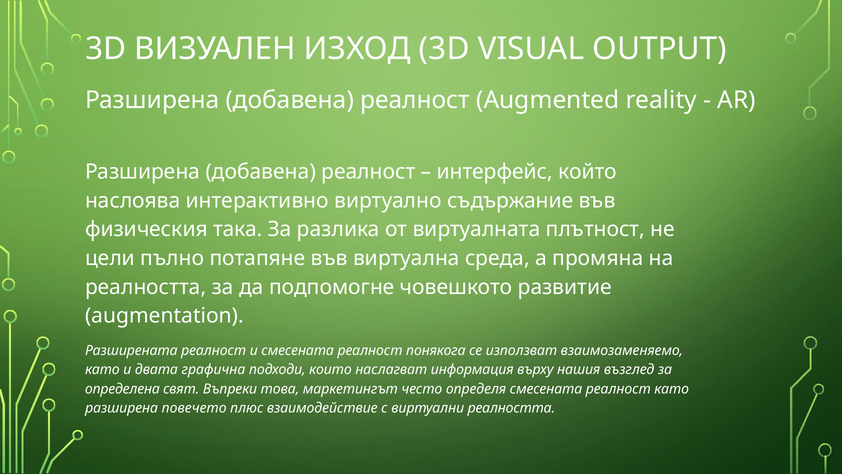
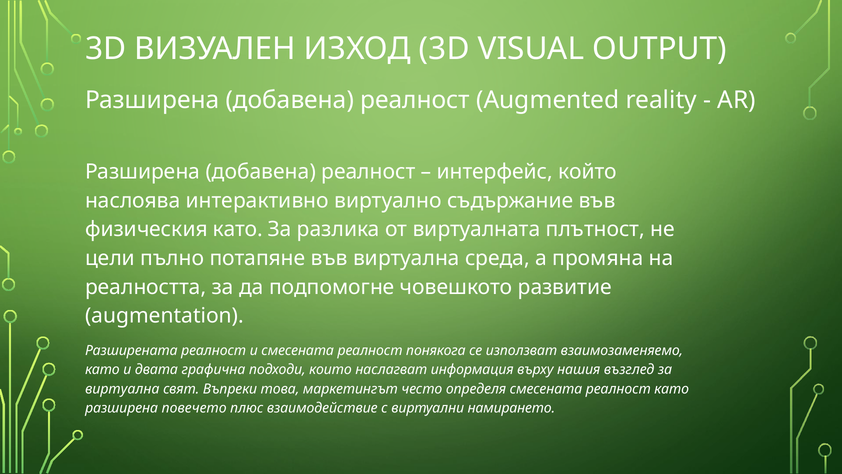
физическия така: така -> като
определена at (122, 389): определена -> виртуална
виртуални реалността: реалността -> намирането
